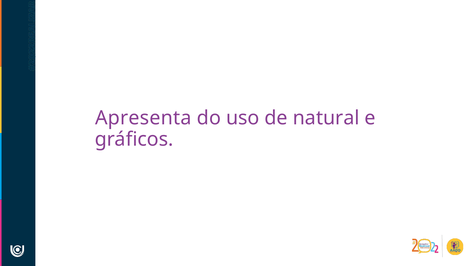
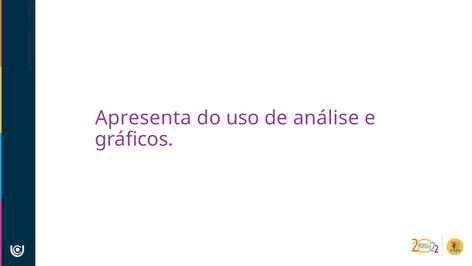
natural: natural -> análise
